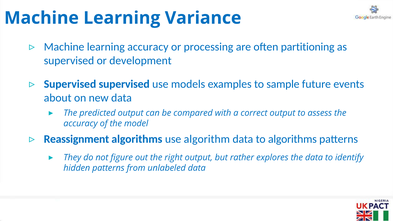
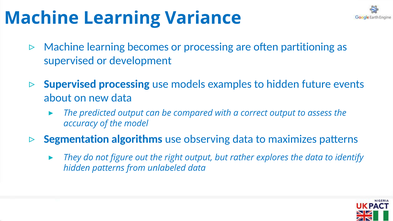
learning accuracy: accuracy -> becomes
Supervised supervised: supervised -> processing
to sample: sample -> hidden
Reassignment: Reassignment -> Segmentation
algorithm: algorithm -> observing
to algorithms: algorithms -> maximizes
